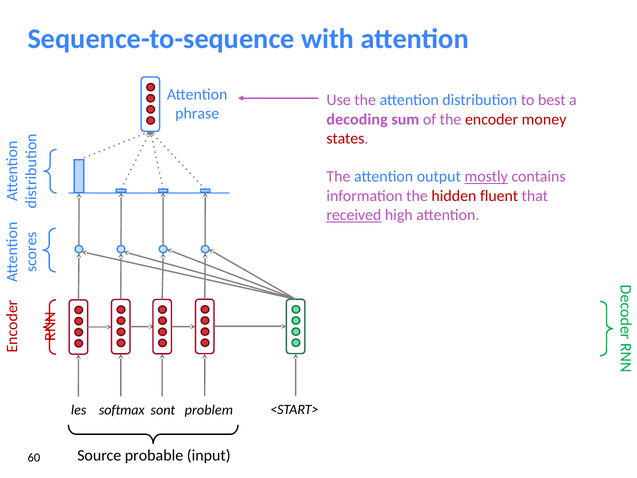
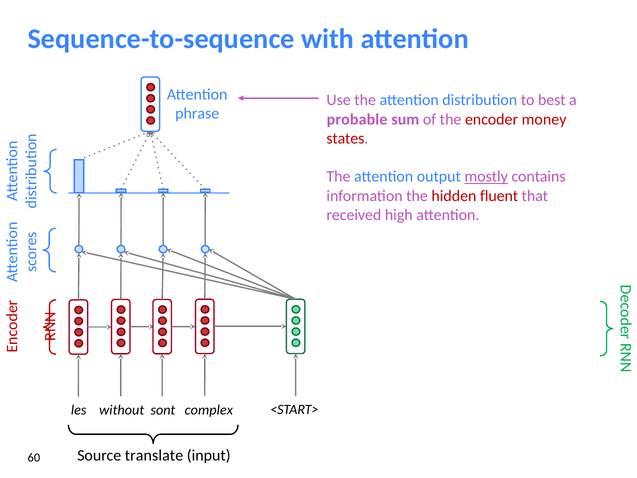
decoding: decoding -> probable
received underline: present -> none
softmax: softmax -> without
problem: problem -> complex
probable: probable -> translate
